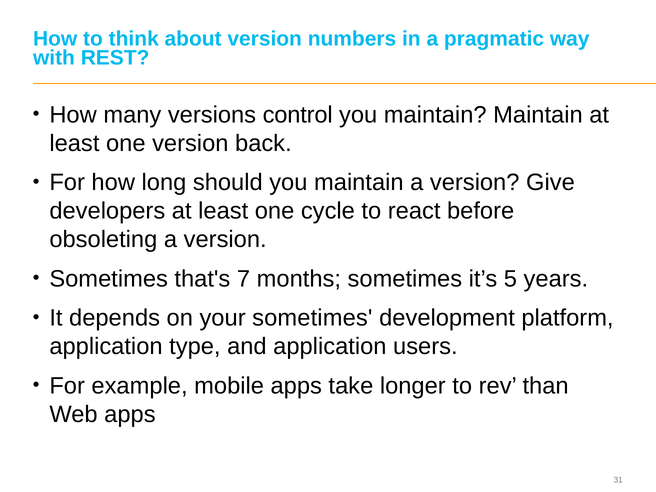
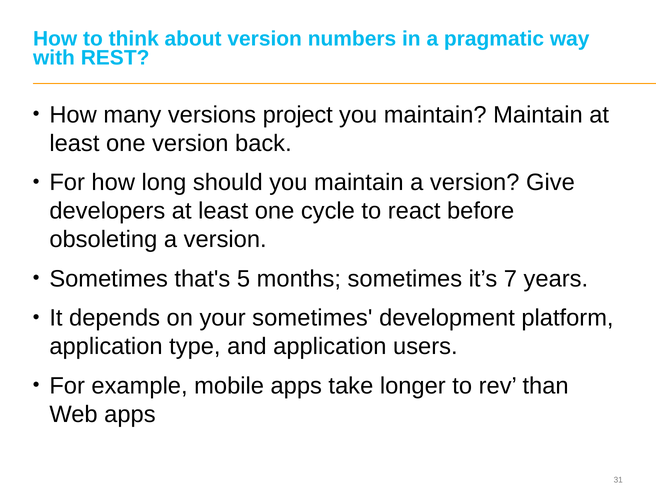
control: control -> project
7: 7 -> 5
5: 5 -> 7
